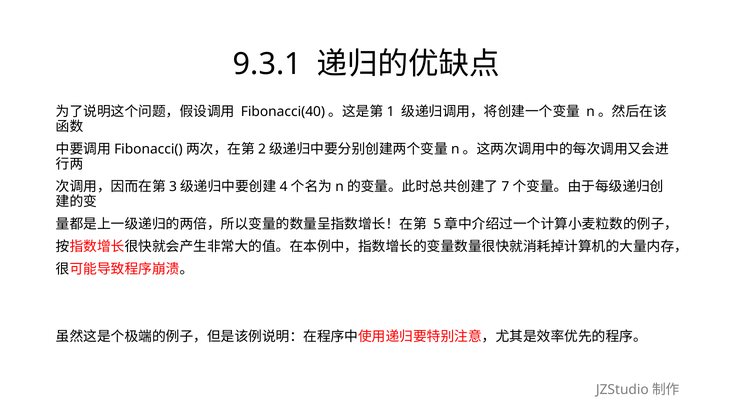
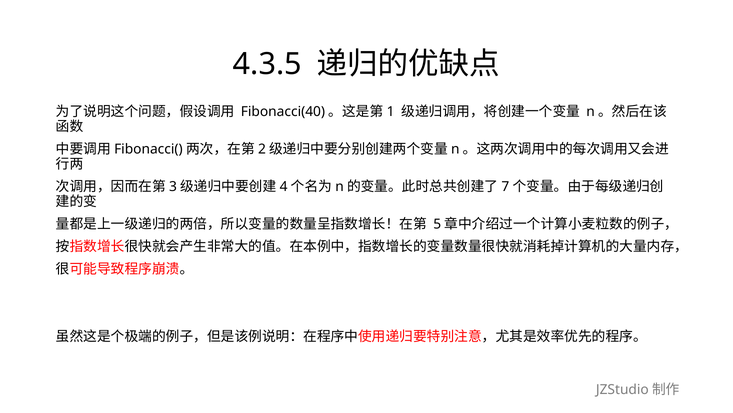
9.3.1: 9.3.1 -> 4.3.5
